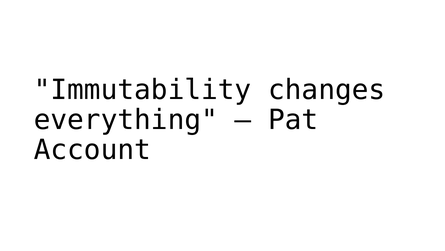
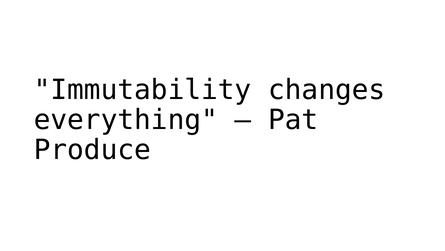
Account: Account -> Produce
